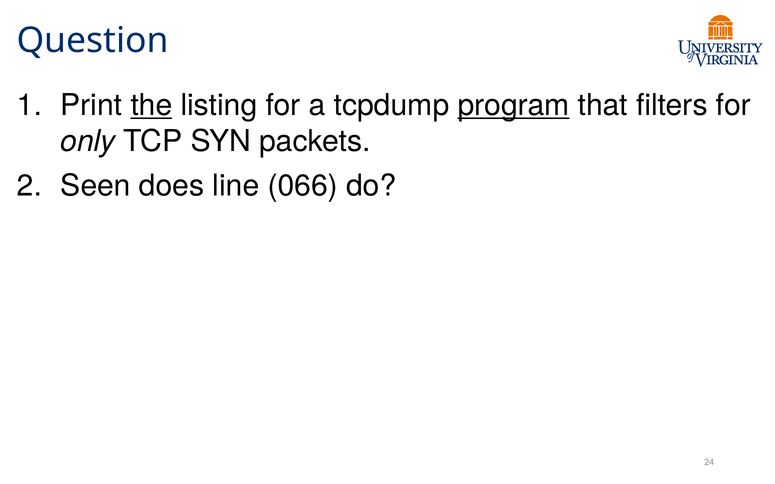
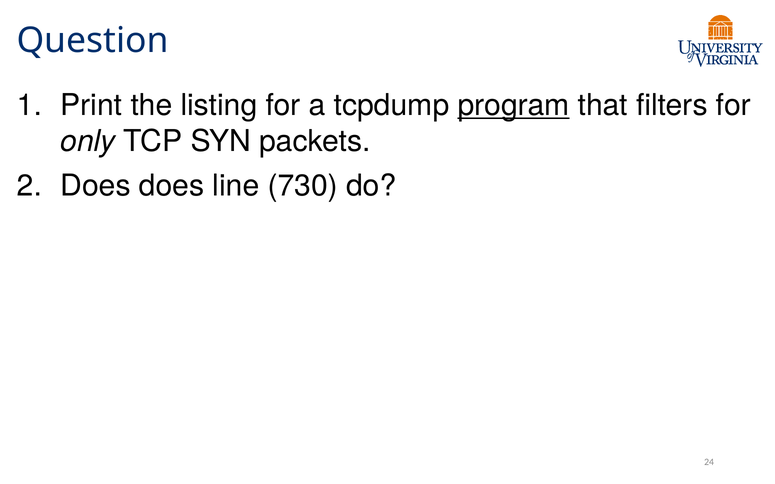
the underline: present -> none
Seen at (96, 186): Seen -> Does
066: 066 -> 730
